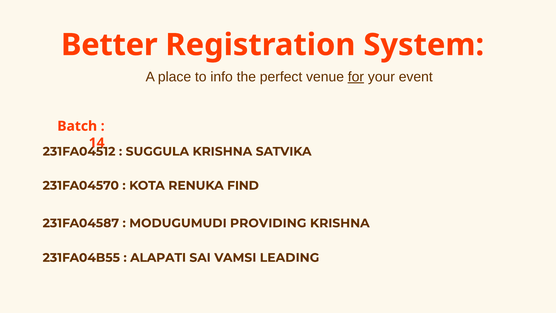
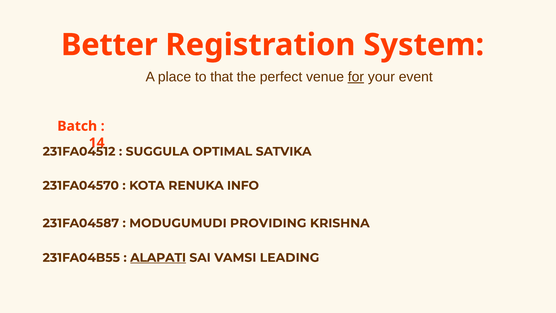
info: info -> that
SUGGULA KRISHNA: KRISHNA -> OPTIMAL
FIND: FIND -> INFO
ALAPATI underline: none -> present
